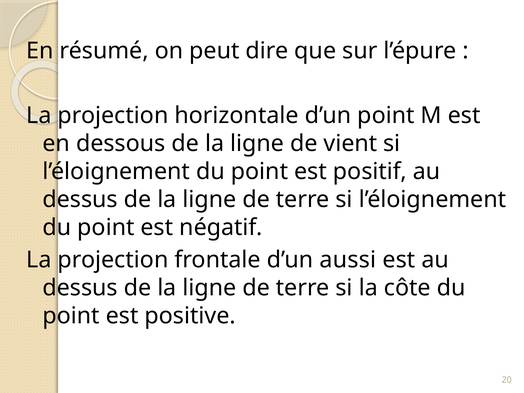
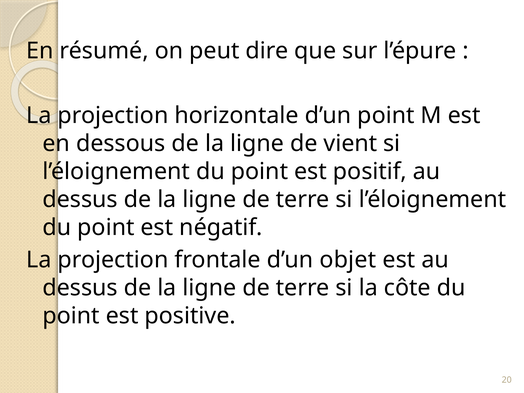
aussi: aussi -> objet
